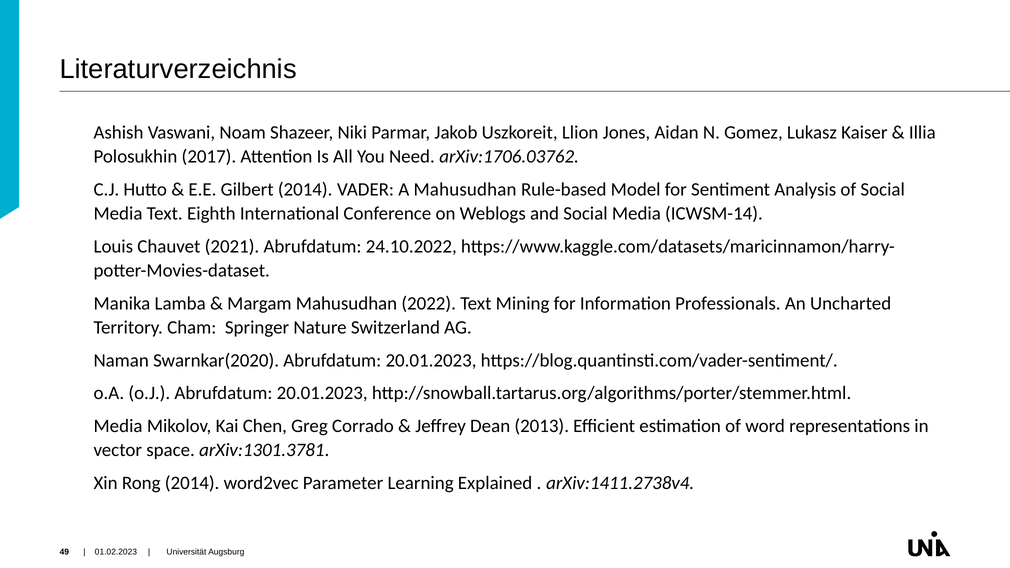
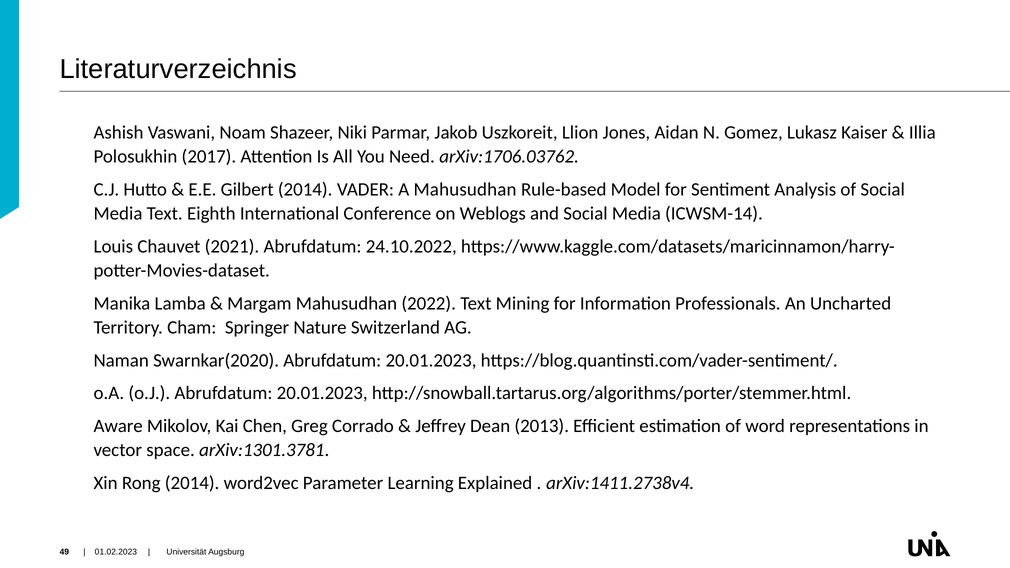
Media at (118, 426): Media -> Aware
